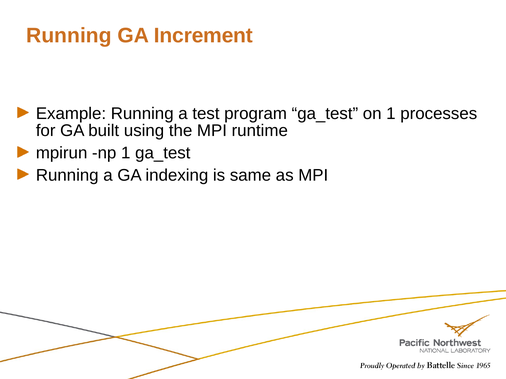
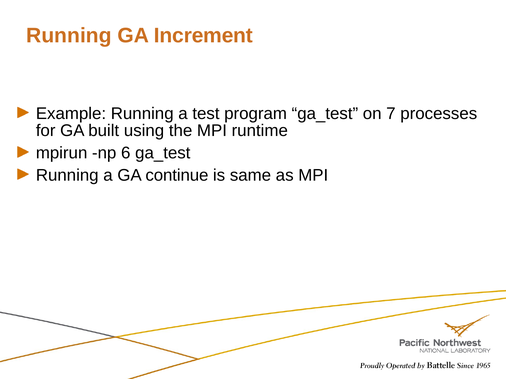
on 1: 1 -> 7
np 1: 1 -> 6
indexing: indexing -> continue
